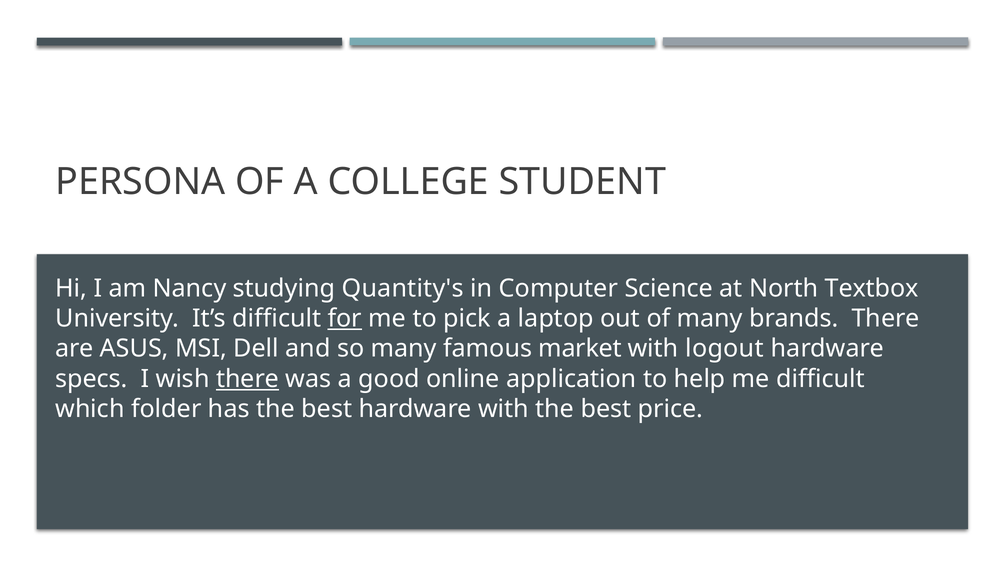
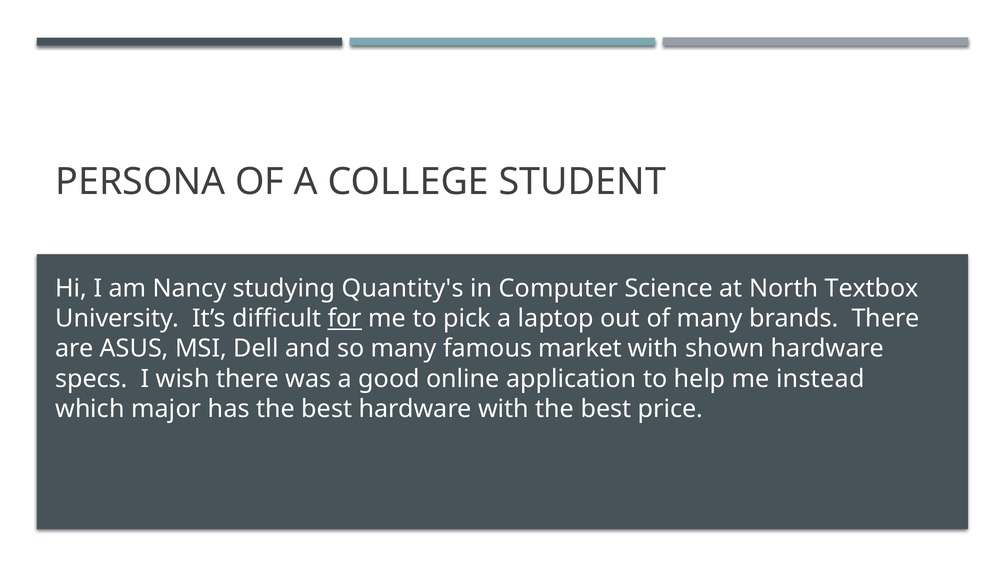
logout: logout -> shown
there at (248, 379) underline: present -> none
me difficult: difficult -> instead
folder: folder -> major
